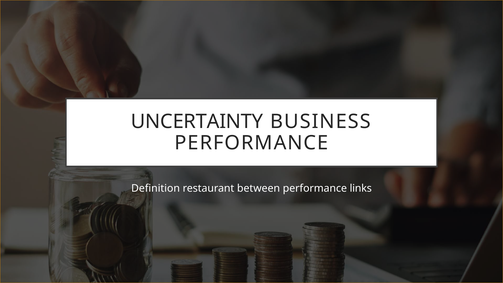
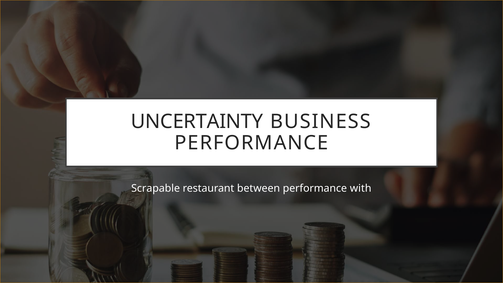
Definition: Definition -> Scrapable
links: links -> with
